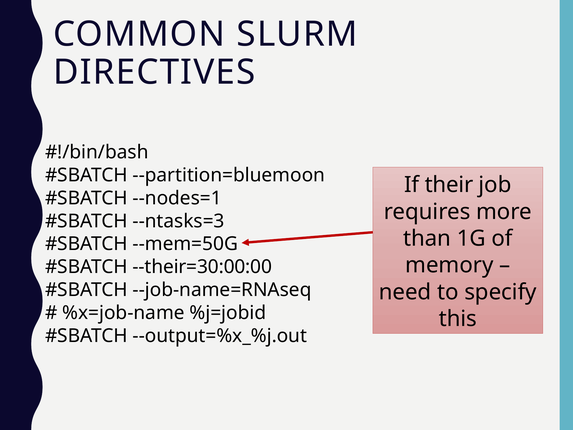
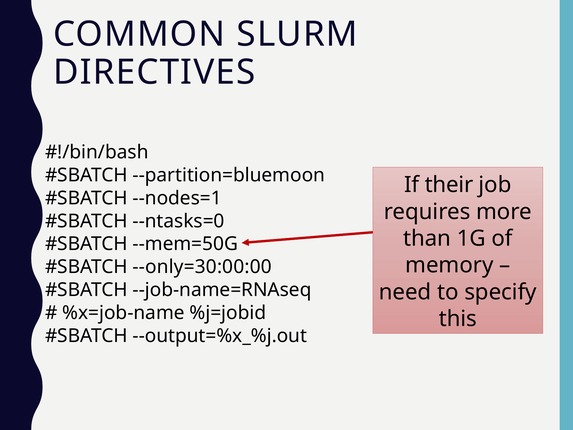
--ntasks=3: --ntasks=3 -> --ntasks=0
--their=30:00:00: --their=30:00:00 -> --only=30:00:00
